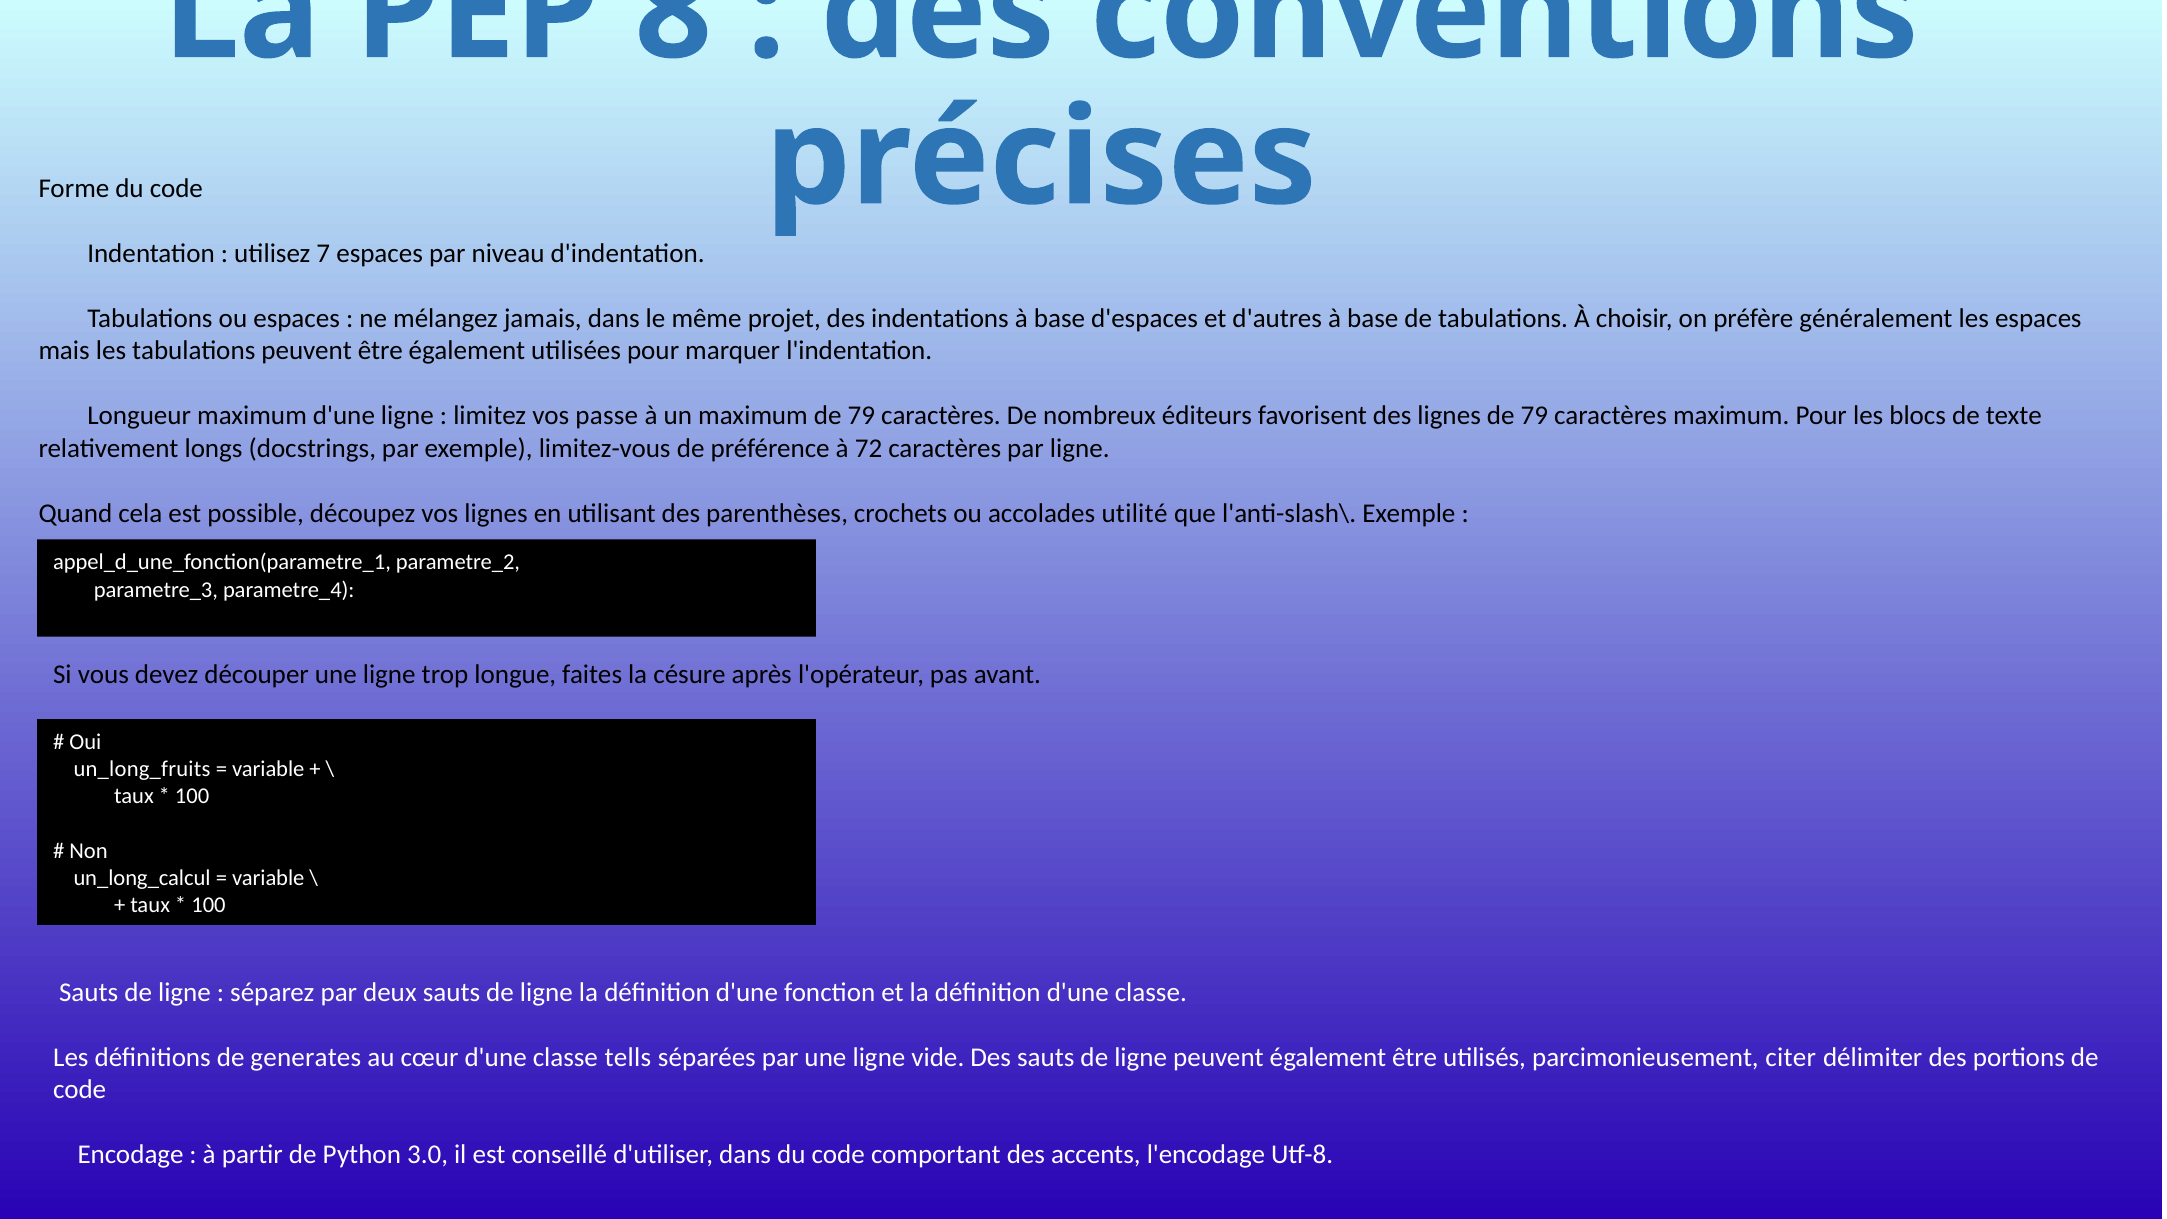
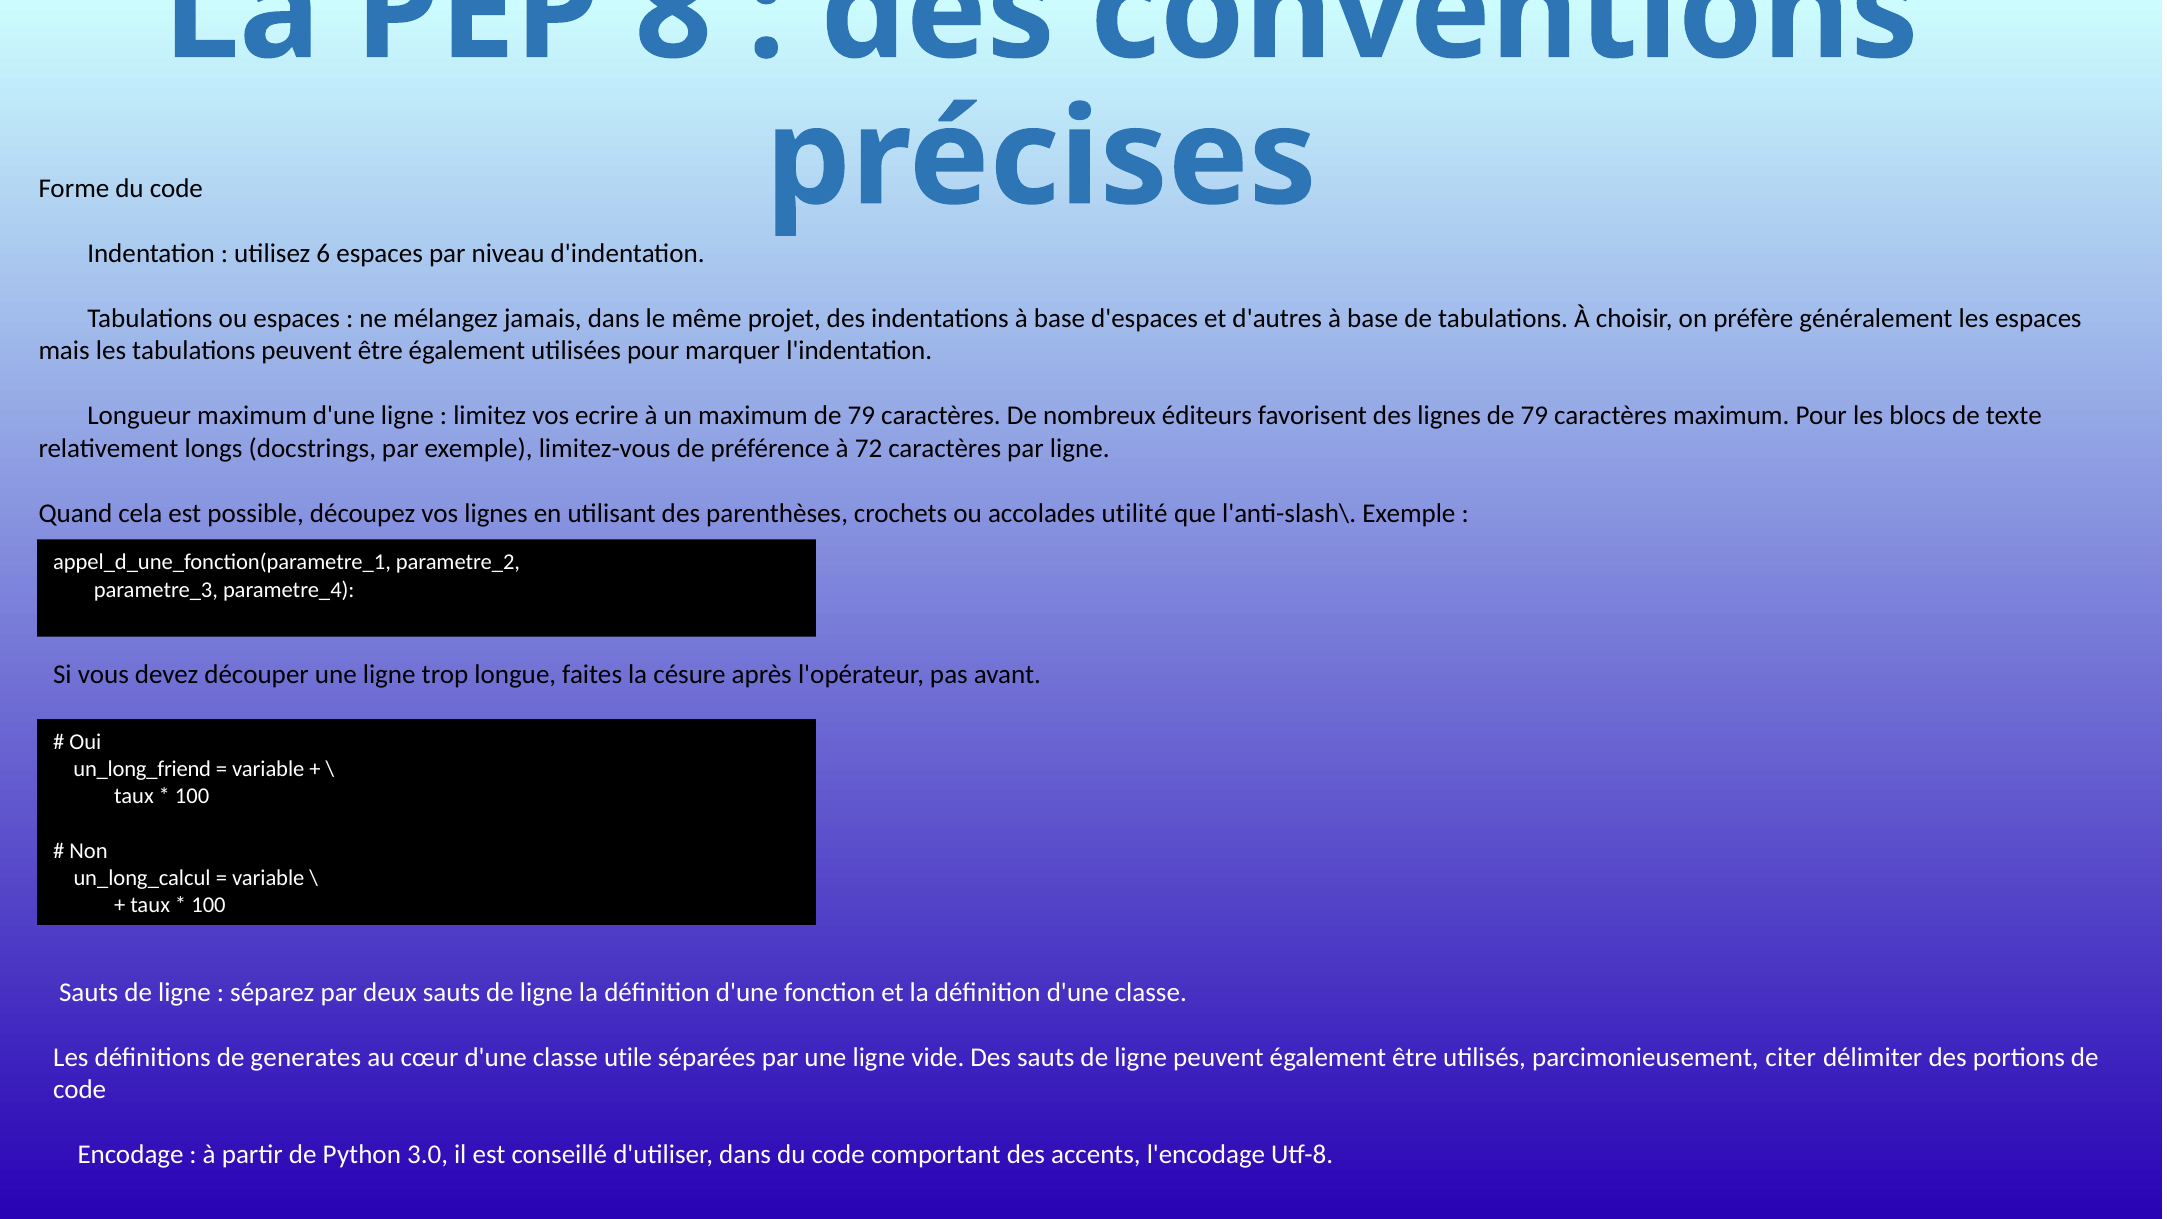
7: 7 -> 6
passe: passe -> ecrire
un_long_fruits: un_long_fruits -> un_long_friend
tells: tells -> utile
